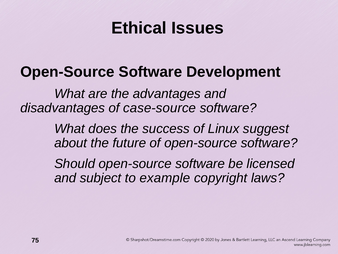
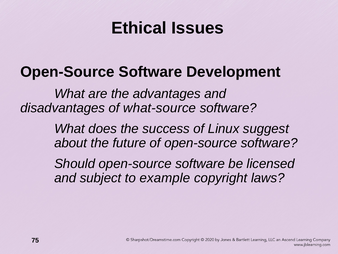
case-source: case-source -> what-source
